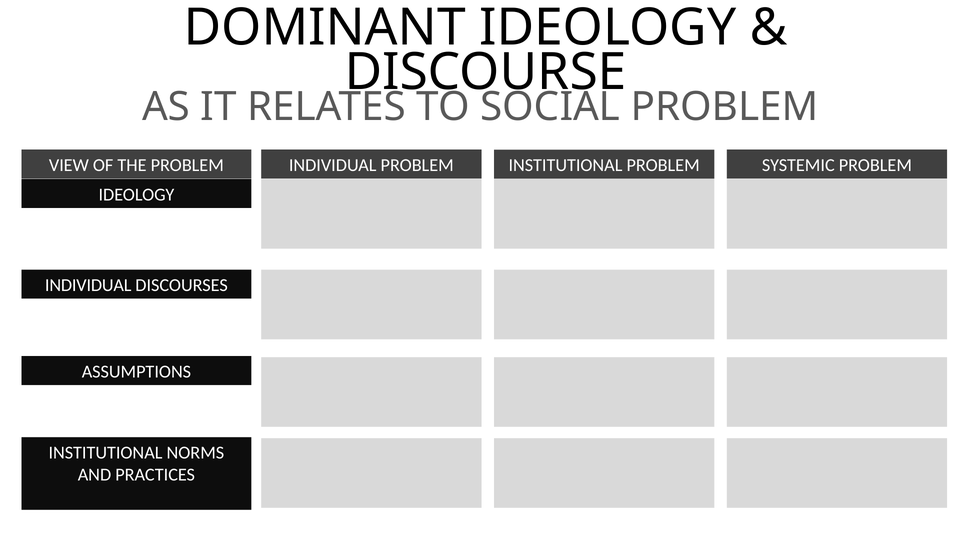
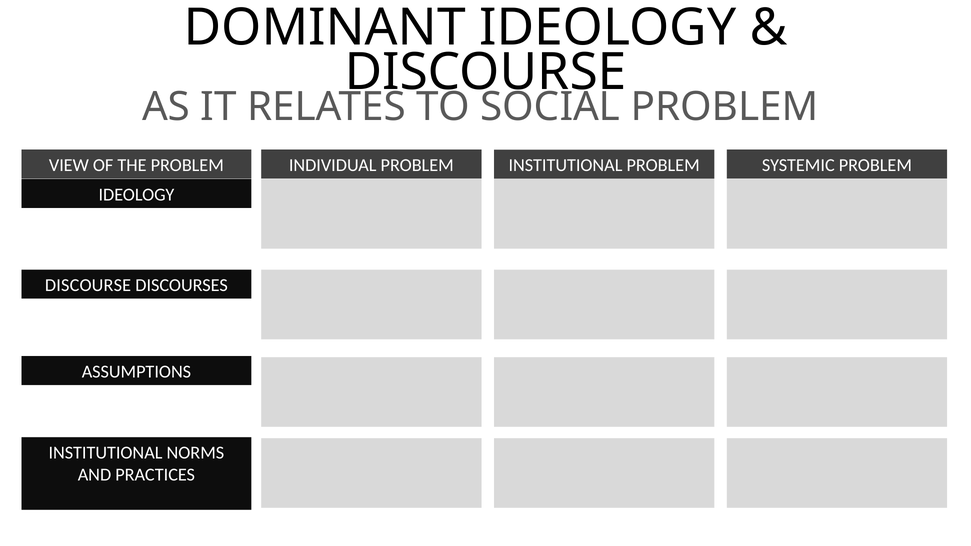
INDIVIDUAL at (88, 286): INDIVIDUAL -> DISCOURSE
